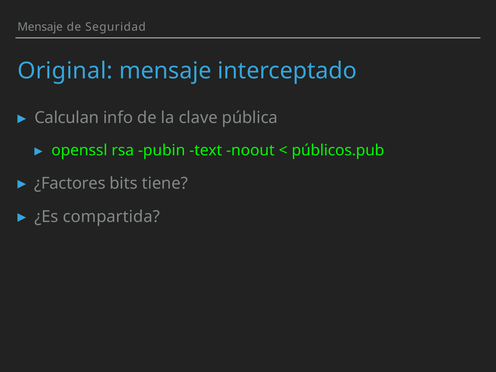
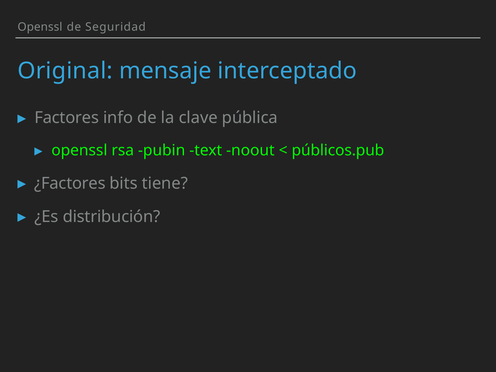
Mensaje at (40, 27): Mensaje -> Openssl
Calculan: Calculan -> Factores
compartida: compartida -> distribución
